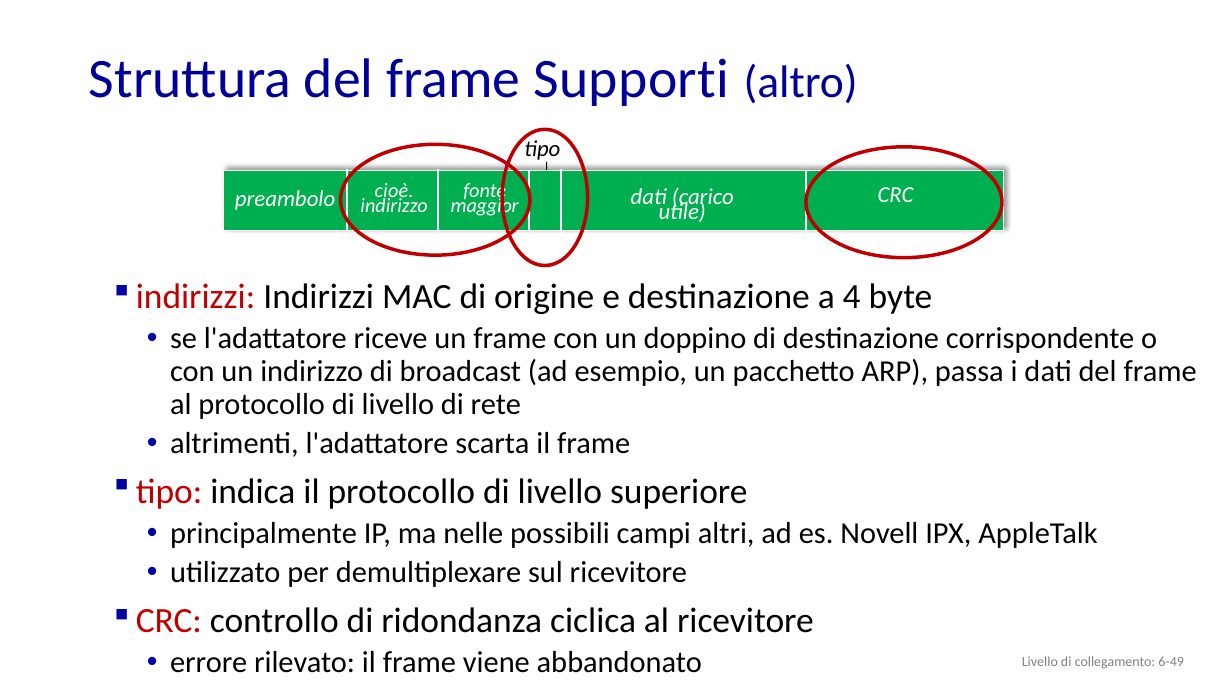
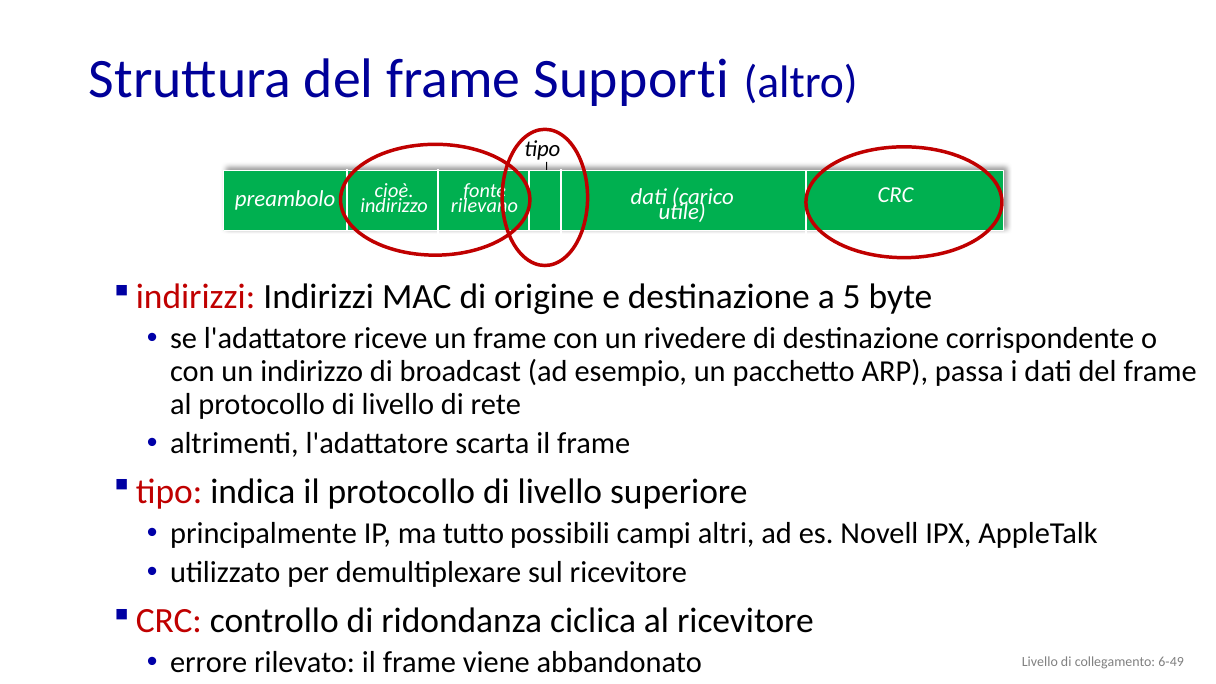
maggior: maggior -> rilevano
4: 4 -> 5
doppino: doppino -> rivedere
nelle: nelle -> tutto
